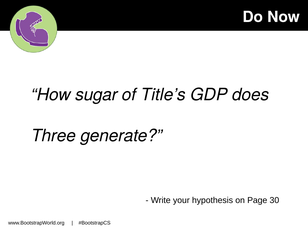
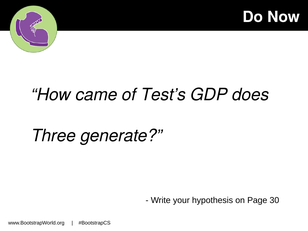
sugar: sugar -> came
Title’s: Title’s -> Test’s
